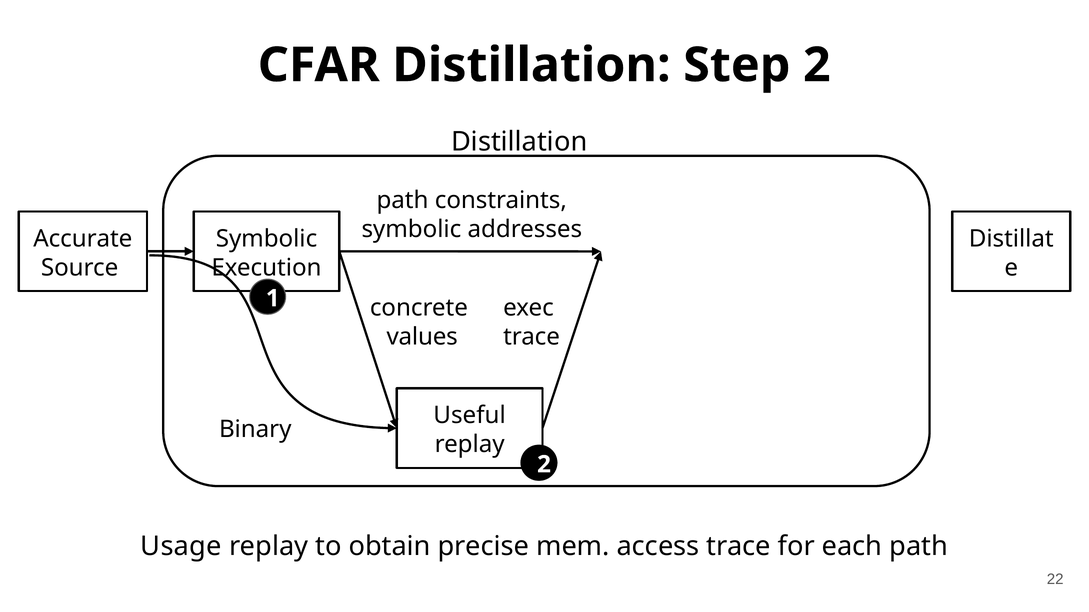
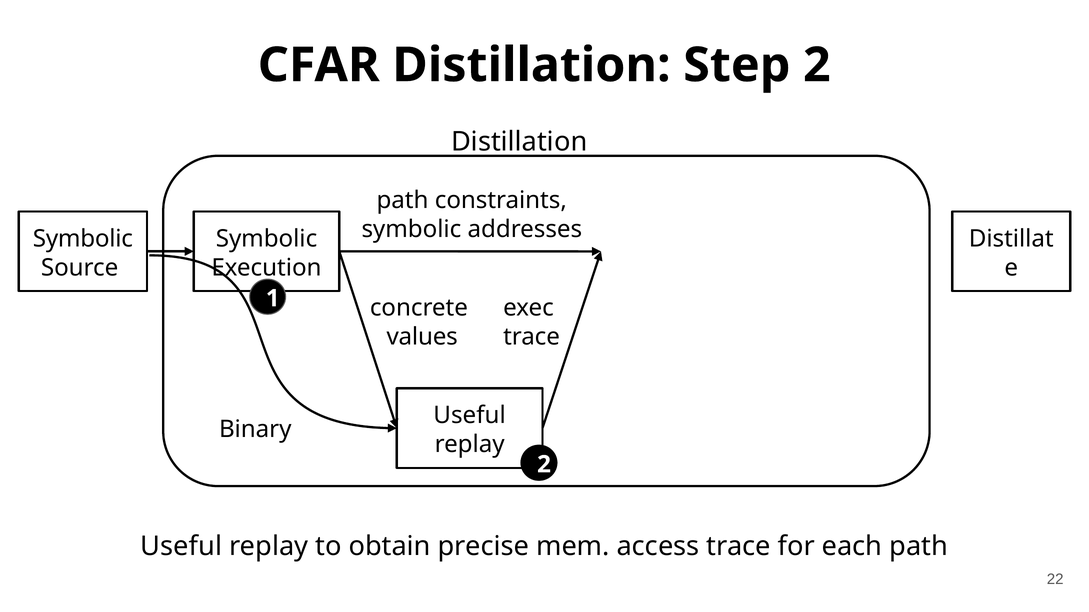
Accurate at (83, 239): Accurate -> Symbolic
Usage at (181, 547): Usage -> Useful
